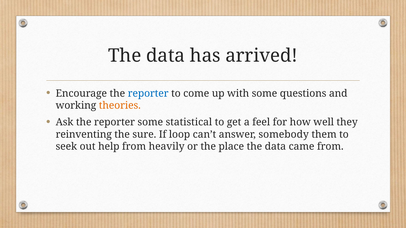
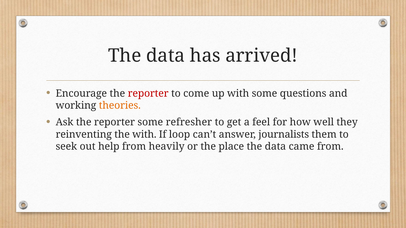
reporter at (148, 93) colour: blue -> red
statistical: statistical -> refresher
the sure: sure -> with
somebody: somebody -> journalists
